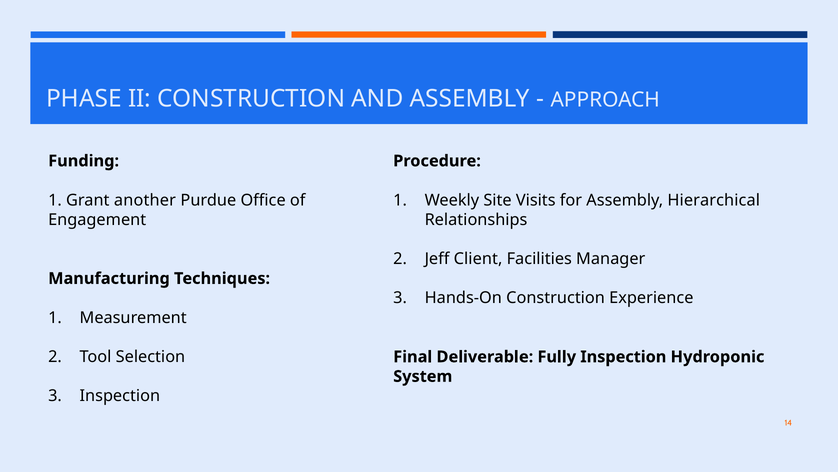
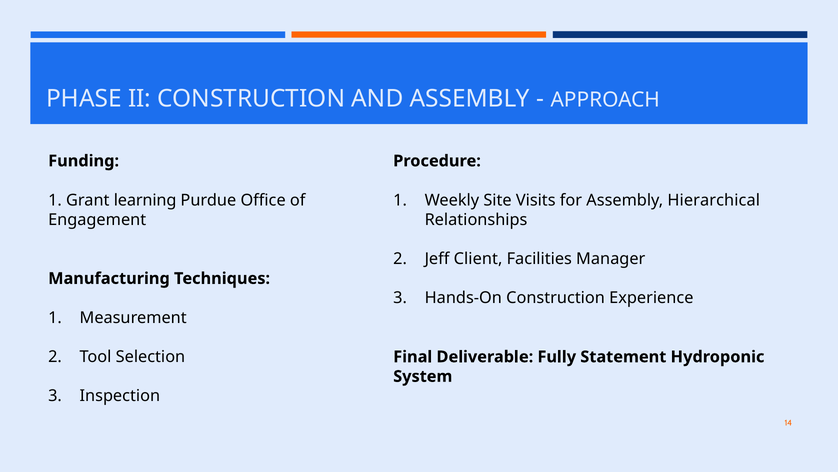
another: another -> learning
Fully Inspection: Inspection -> Statement
